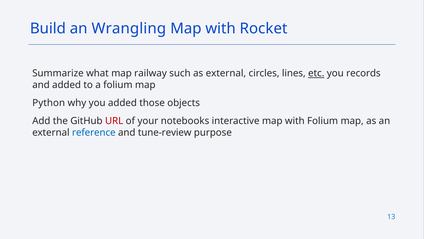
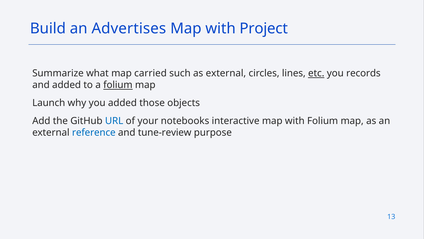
Wrangling: Wrangling -> Advertises
Rocket: Rocket -> Project
railway: railway -> carried
folium at (118, 85) underline: none -> present
Python: Python -> Launch
URL colour: red -> blue
